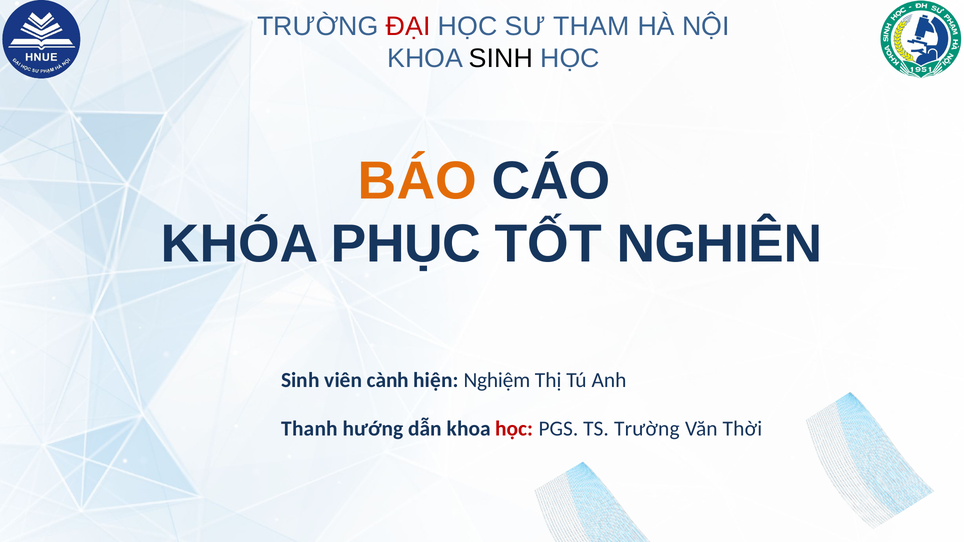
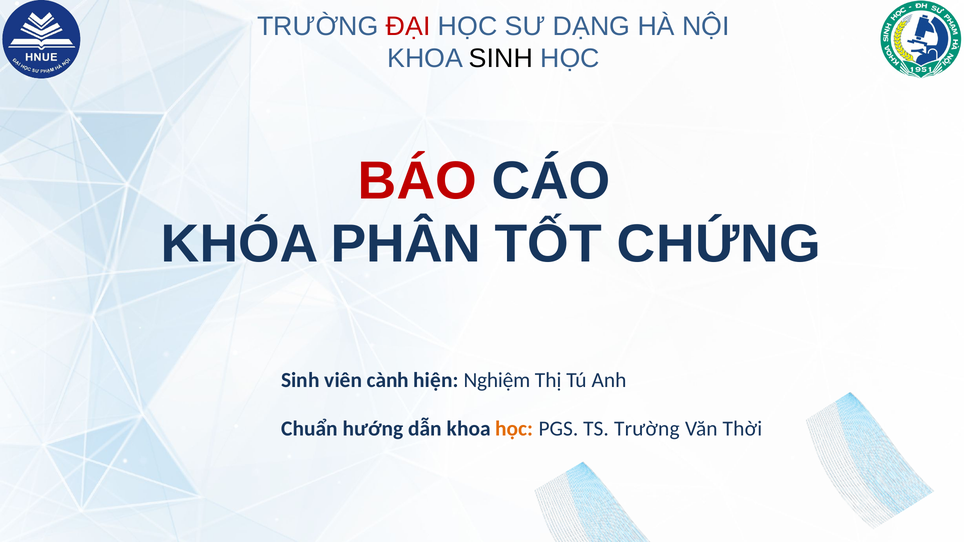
THAM: THAM -> DẠNG
BÁO colour: orange -> red
PHỤC: PHỤC -> PHÂN
NGHIÊN: NGHIÊN -> CHỨNG
Thanh: Thanh -> Chuẩn
học at (514, 429) colour: red -> orange
